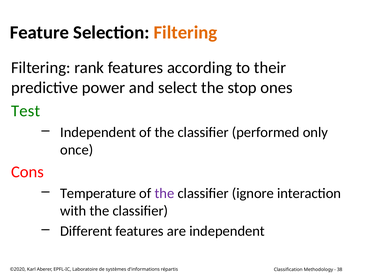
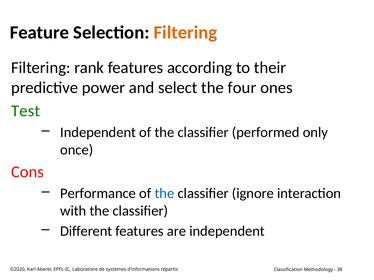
stop: stop -> four
Temperature: Temperature -> Performance
the at (164, 194) colour: purple -> blue
